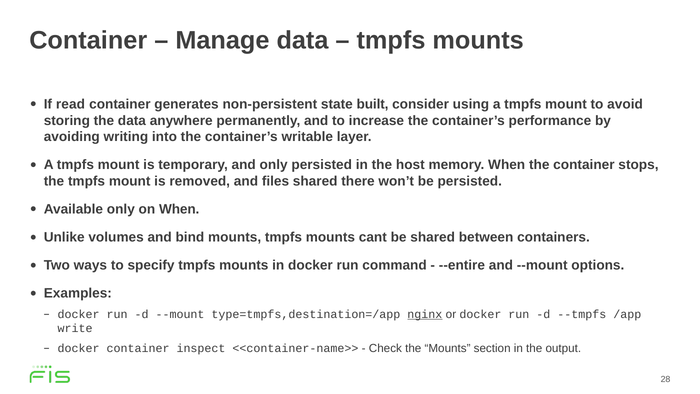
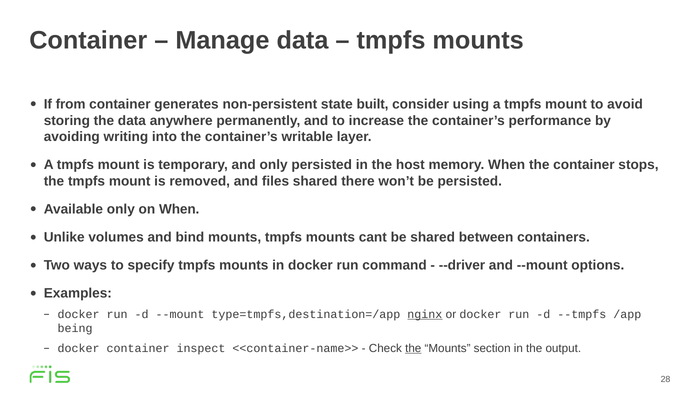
read: read -> from
--entire: --entire -> --driver
write: write -> being
the at (413, 348) underline: none -> present
